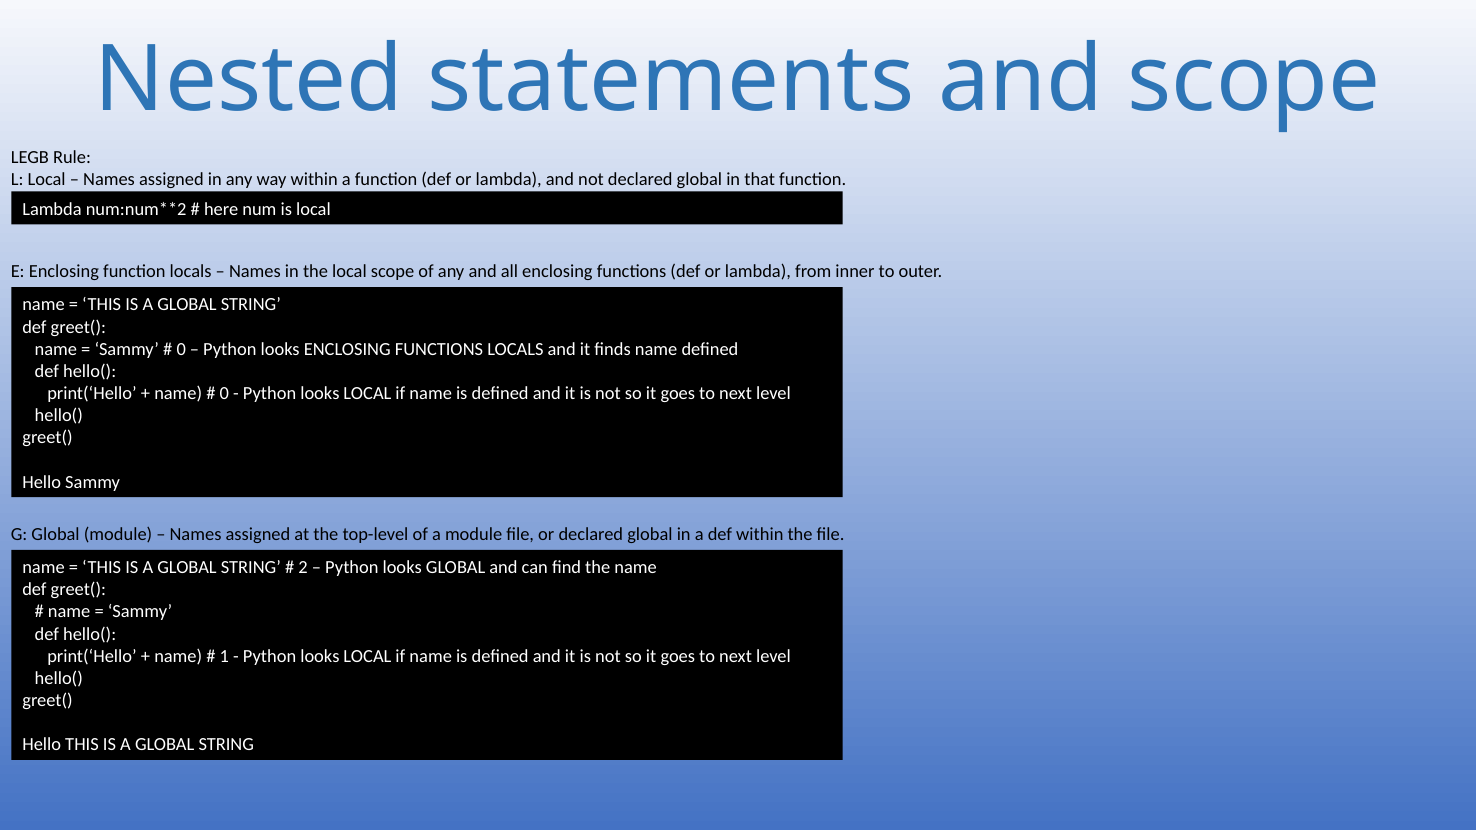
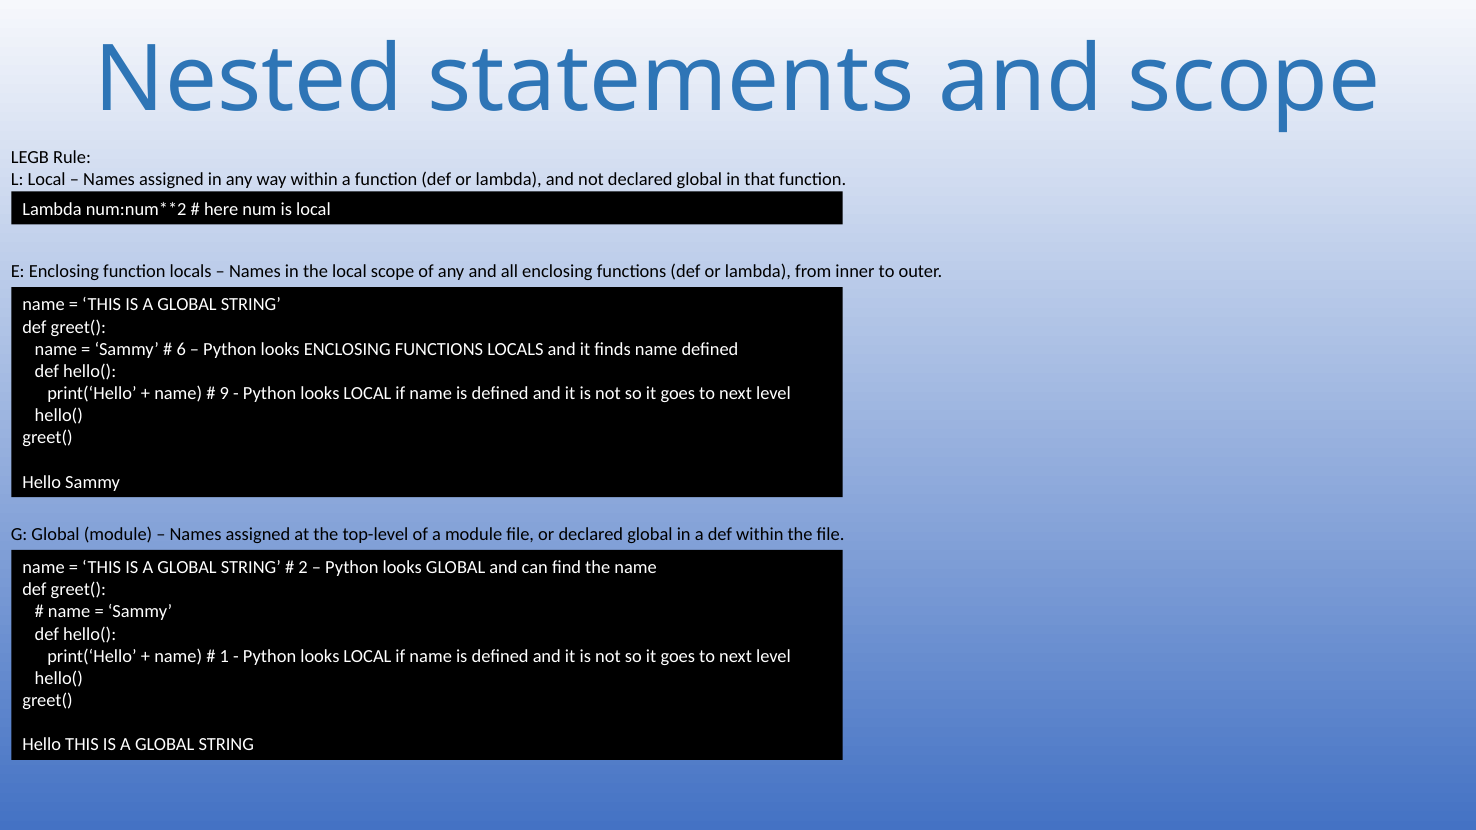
0 at (181, 349): 0 -> 6
0 at (224, 394): 0 -> 9
